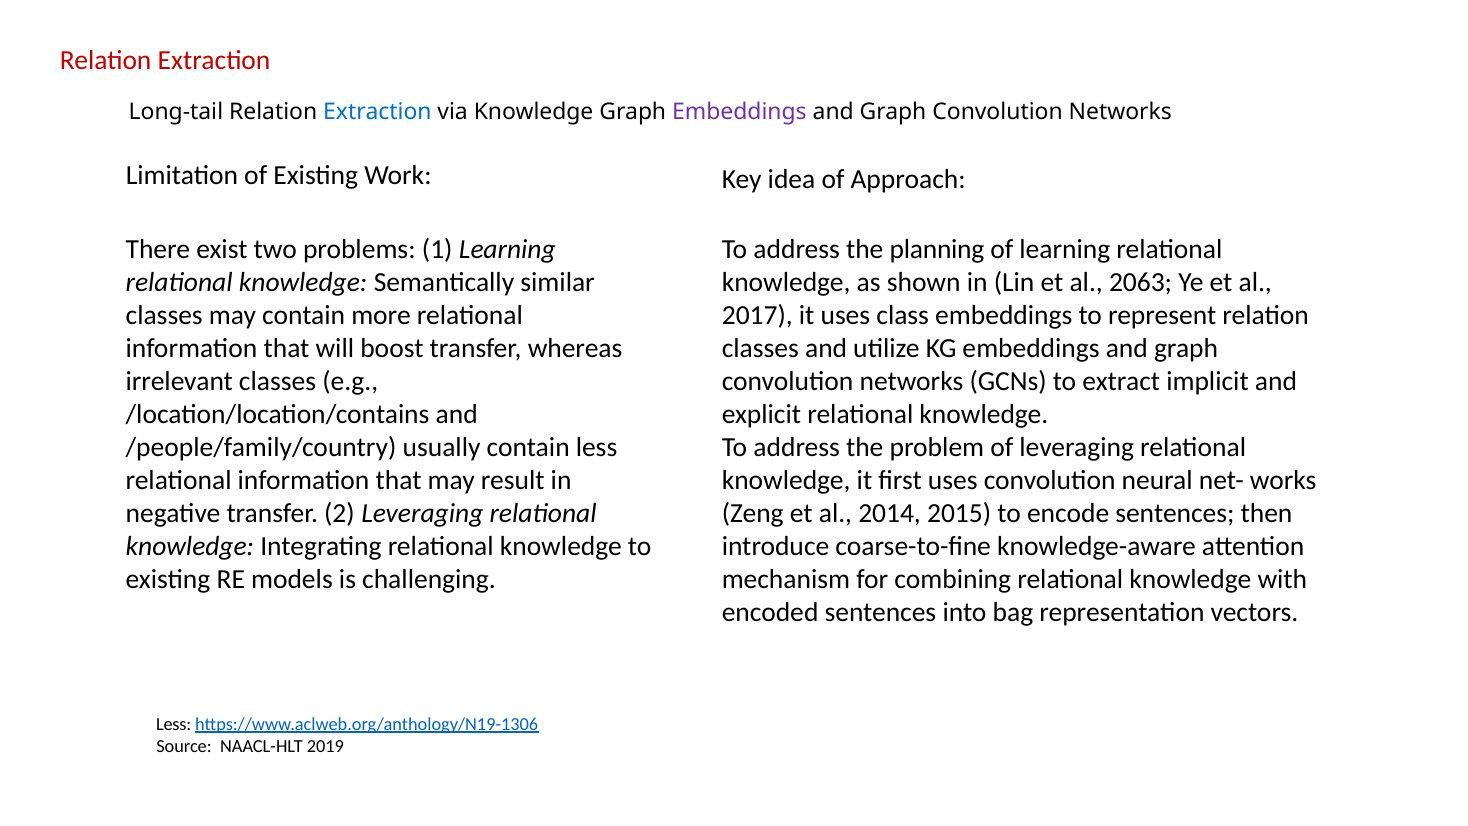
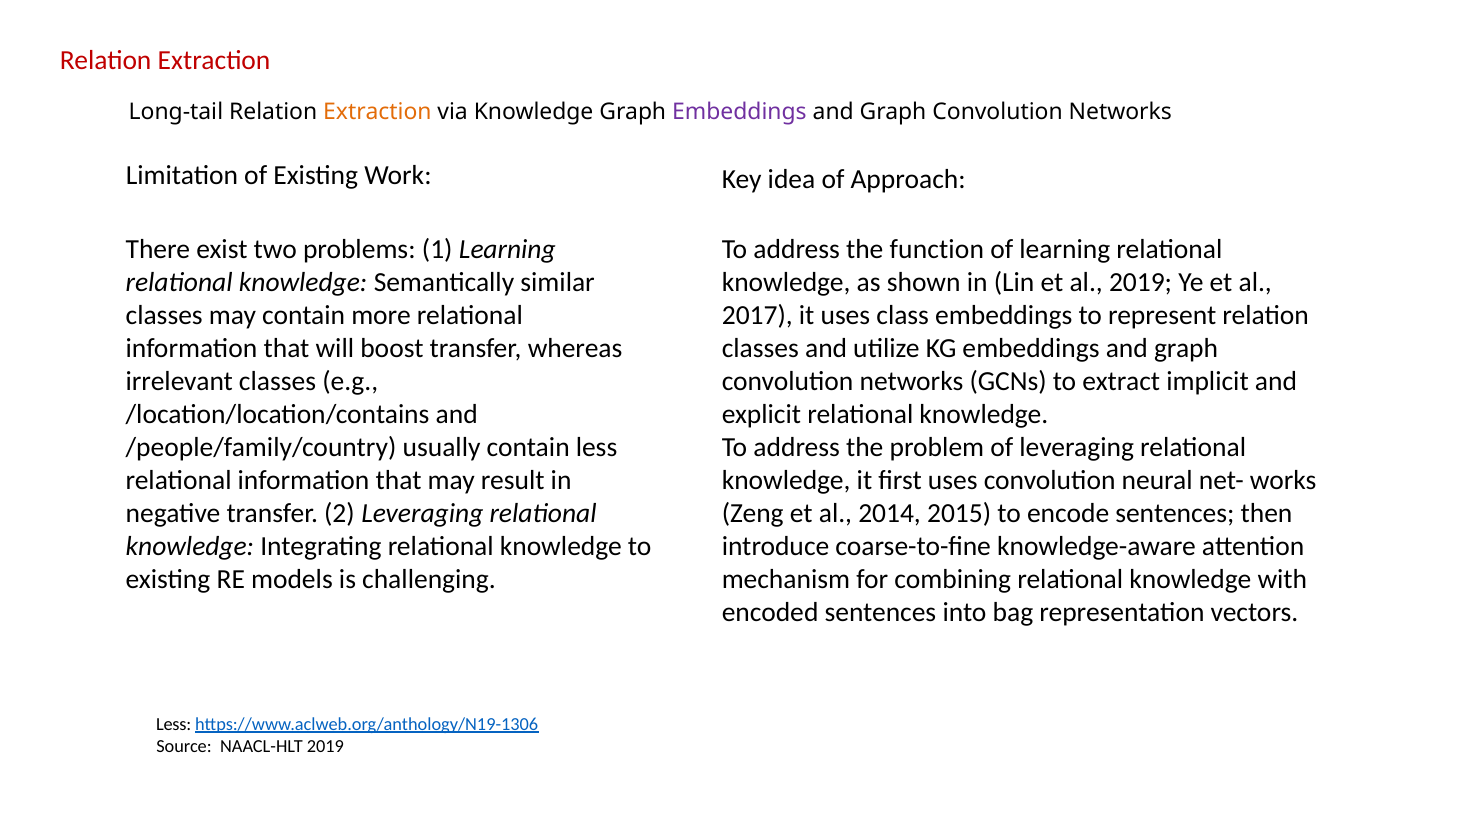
Extraction at (377, 112) colour: blue -> orange
planning: planning -> function
al 2063: 2063 -> 2019
